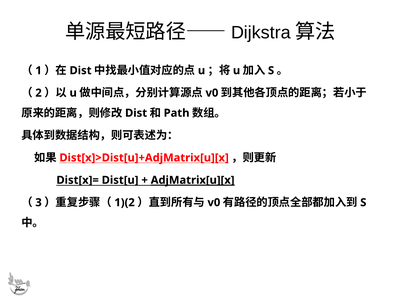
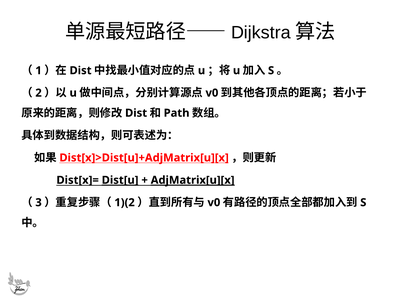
Dist[u underline: none -> present
